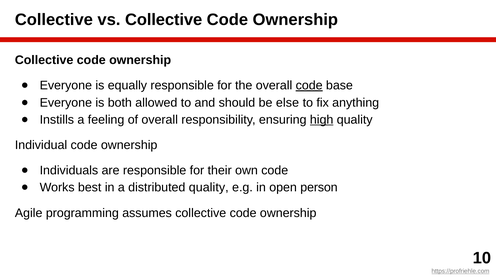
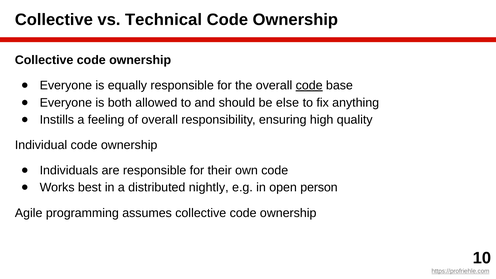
vs Collective: Collective -> Technical
high underline: present -> none
distributed quality: quality -> nightly
